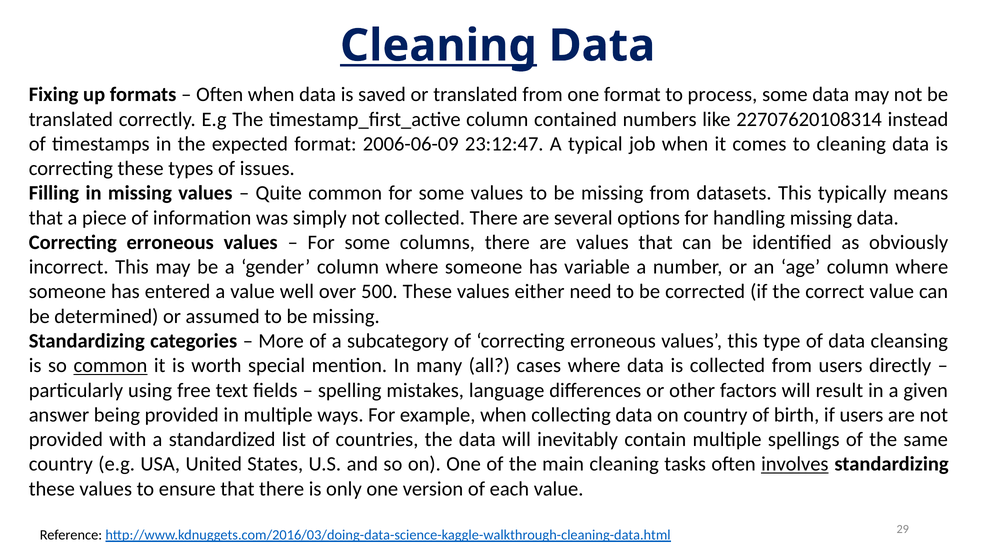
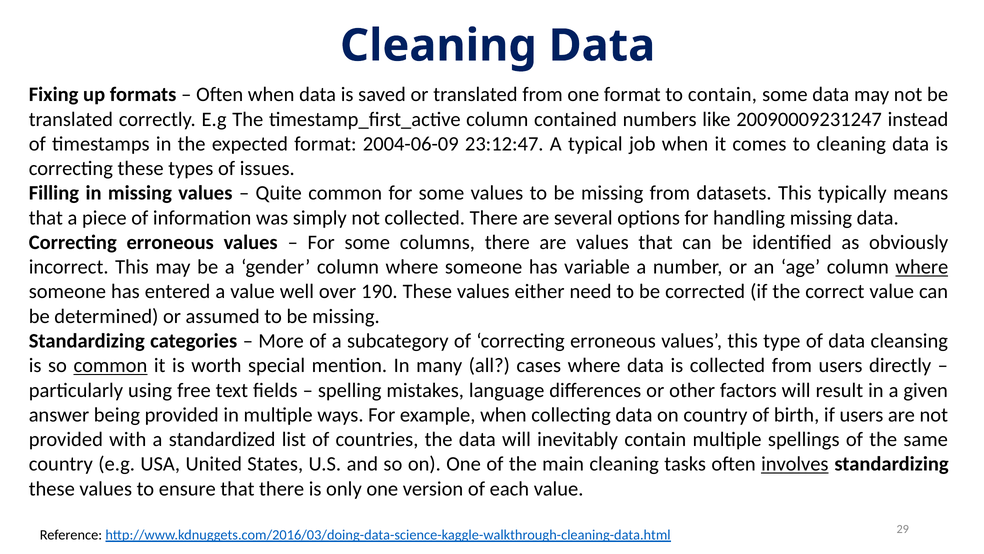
Cleaning at (438, 46) underline: present -> none
to process: process -> contain
22707620108314: 22707620108314 -> 20090009231247
2006-06-09: 2006-06-09 -> 2004-06-09
where at (922, 267) underline: none -> present
500: 500 -> 190
